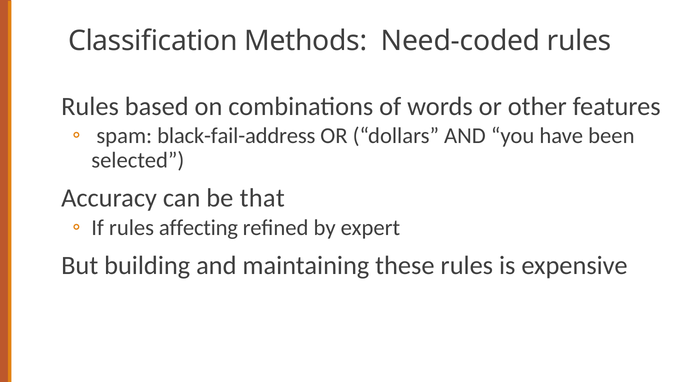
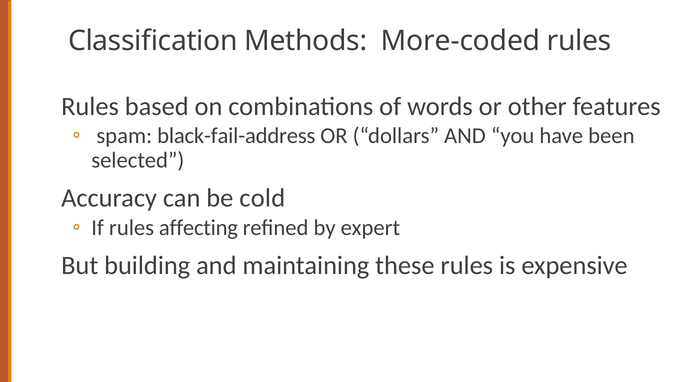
Need-coded: Need-coded -> More-coded
that: that -> cold
